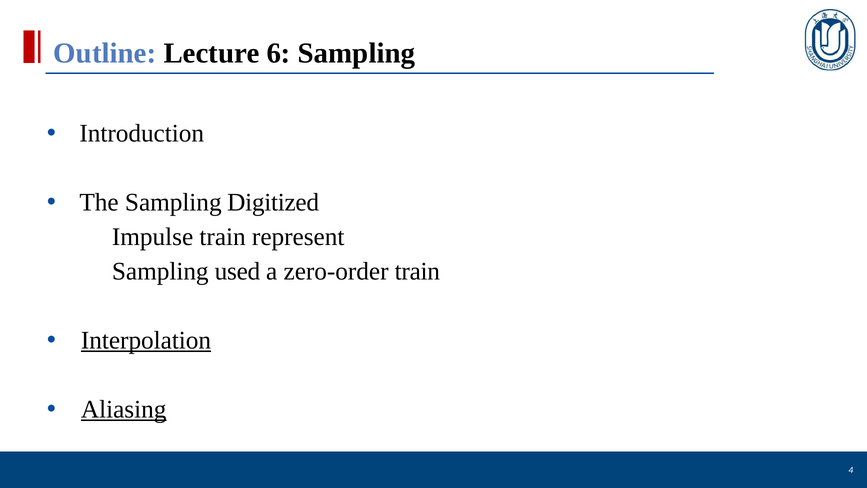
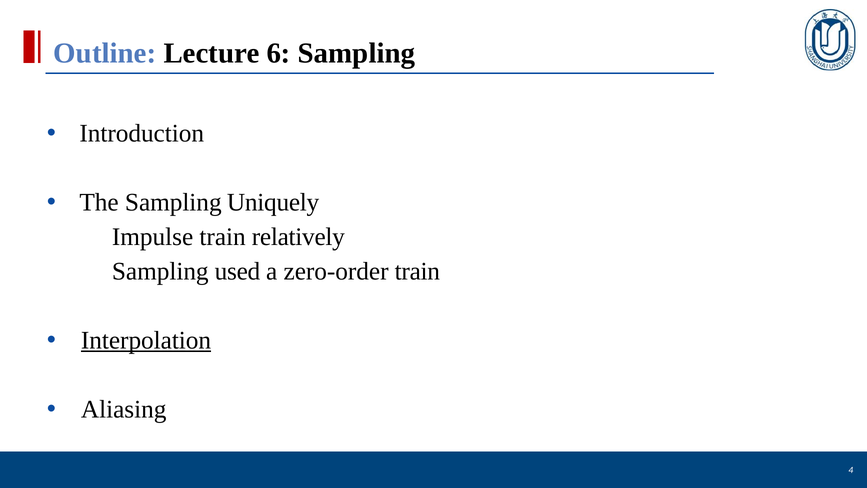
Digitized: Digitized -> Uniquely
represent: represent -> relatively
Aliasing underline: present -> none
